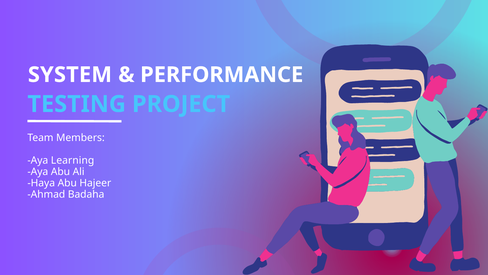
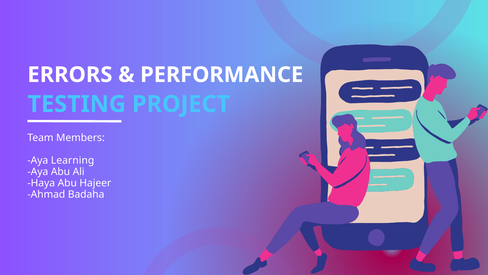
SYSTEM: SYSTEM -> ERRORS
